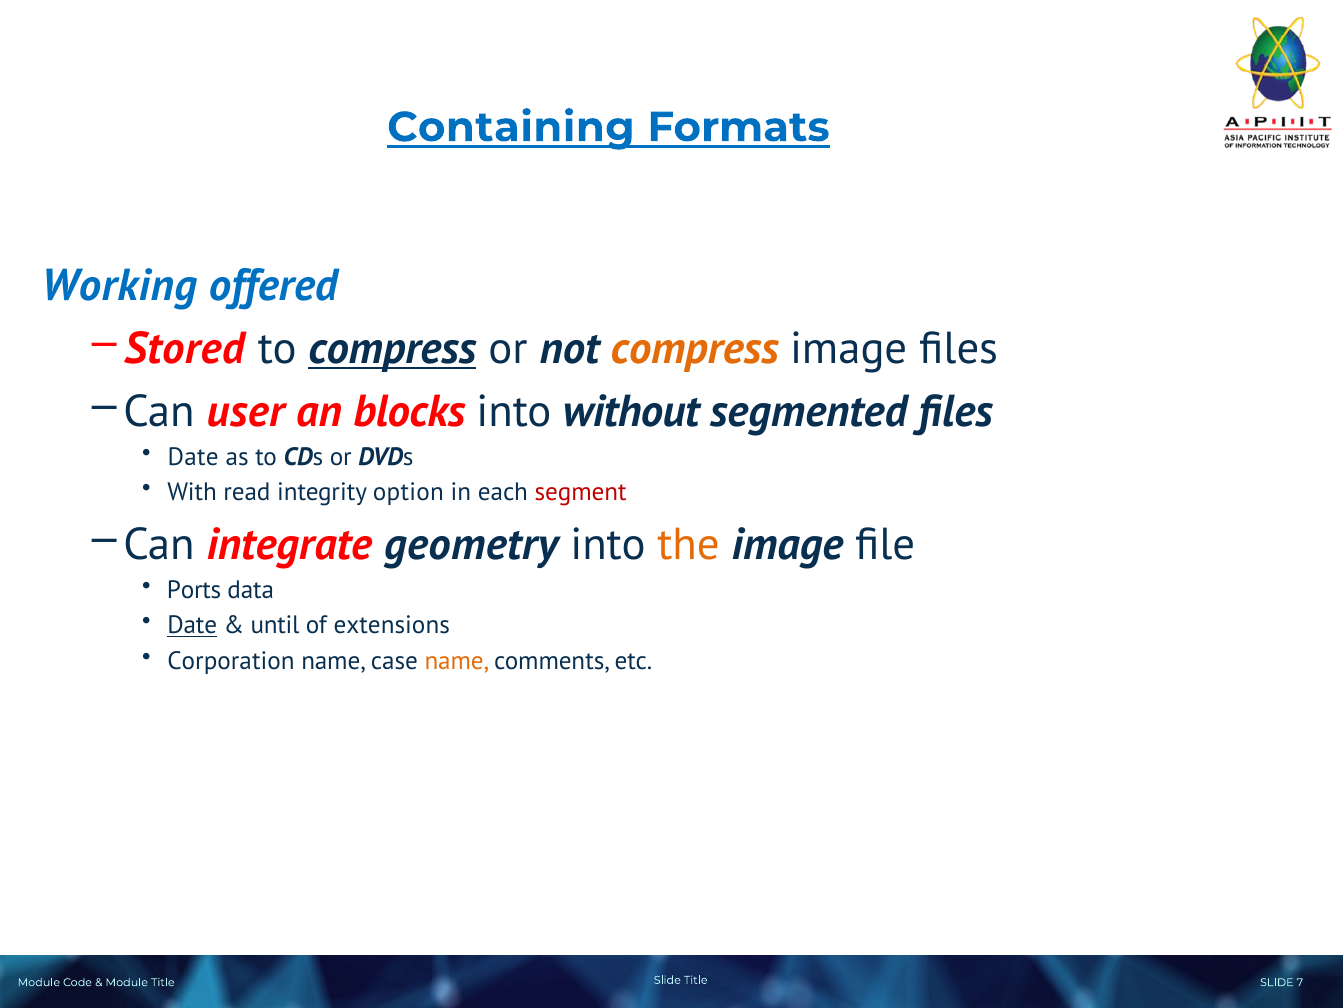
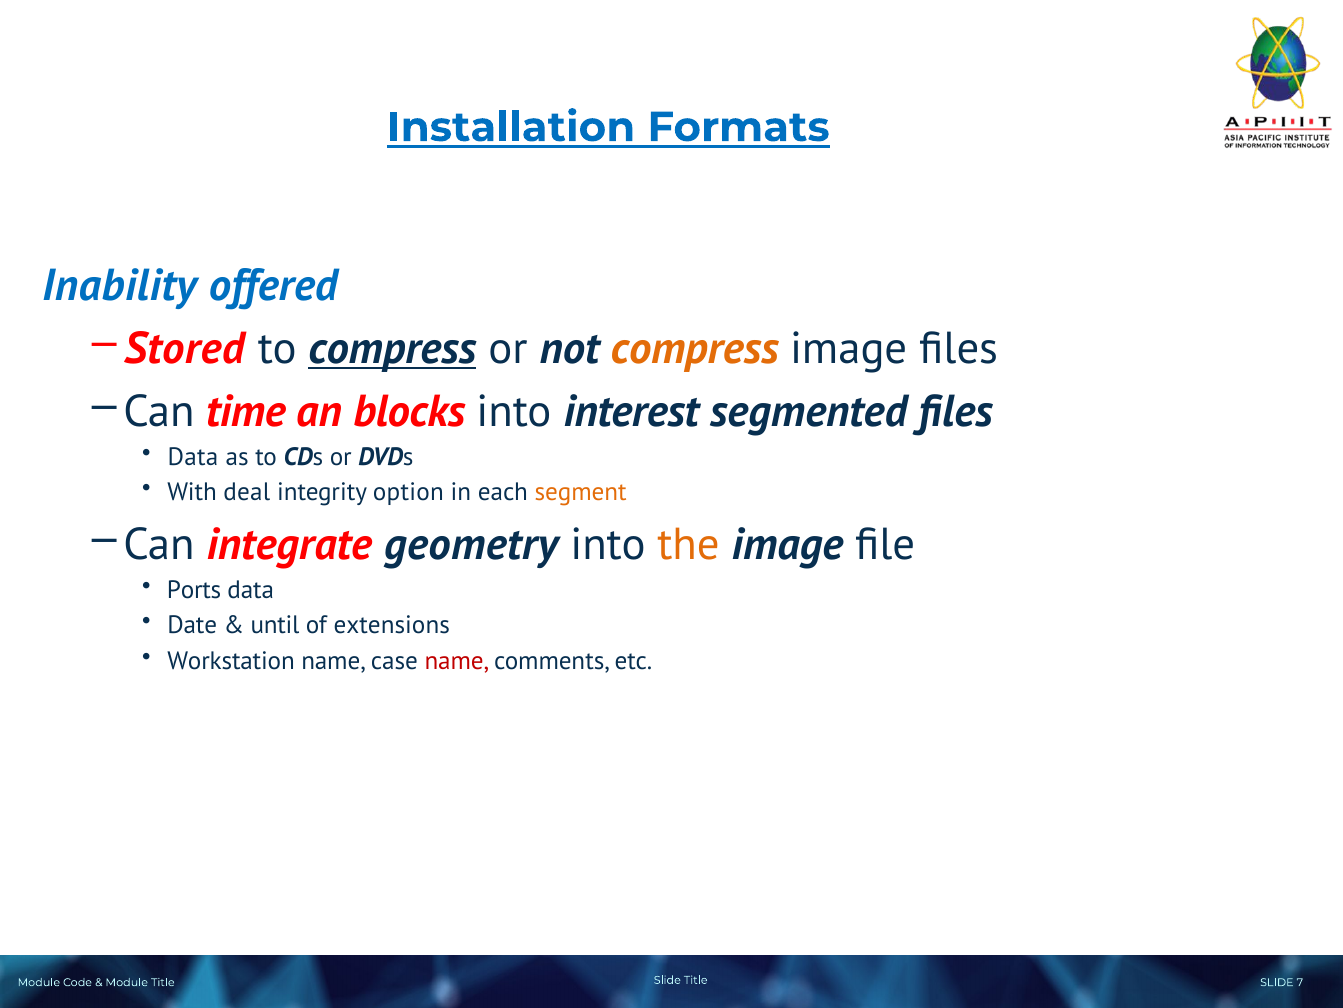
Containing: Containing -> Installation
Working: Working -> Inability
user: user -> time
without: without -> interest
Date at (193, 457): Date -> Data
read: read -> deal
segment colour: red -> orange
Date at (192, 625) underline: present -> none
Corporation: Corporation -> Workstation
name at (457, 660) colour: orange -> red
